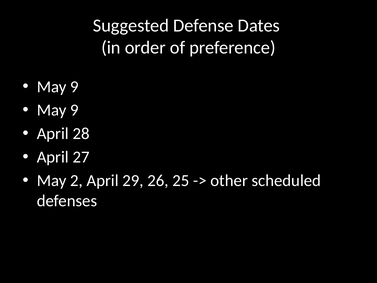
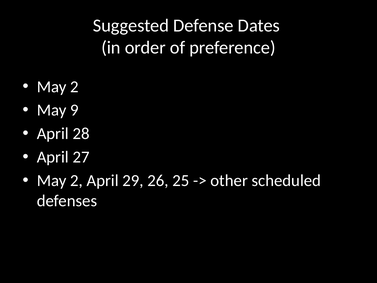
9 at (74, 87): 9 -> 2
